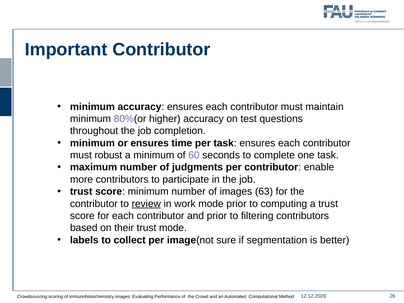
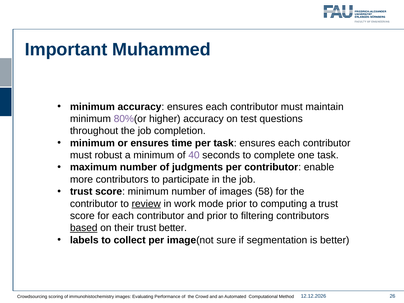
Important Contributor: Contributor -> Muhammed
60: 60 -> 40
63: 63 -> 58
based underline: none -> present
trust mode: mode -> better
